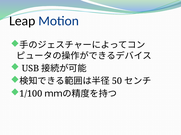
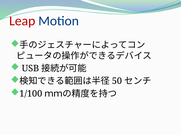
Leap colour: black -> red
